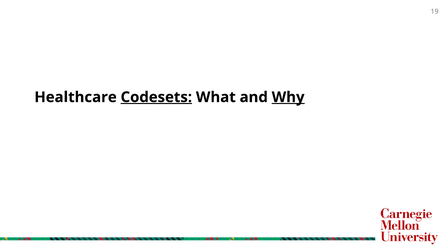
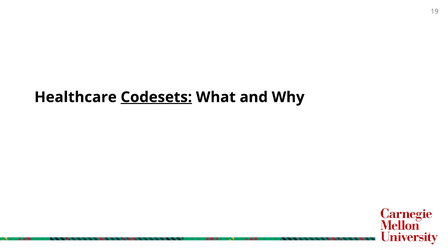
Why underline: present -> none
